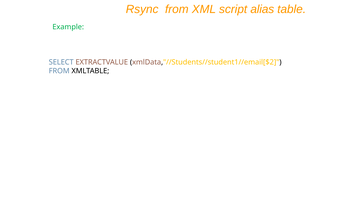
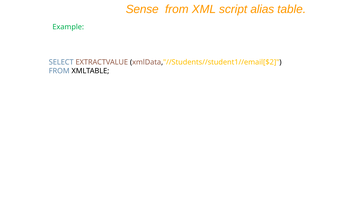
Rsync: Rsync -> Sense
